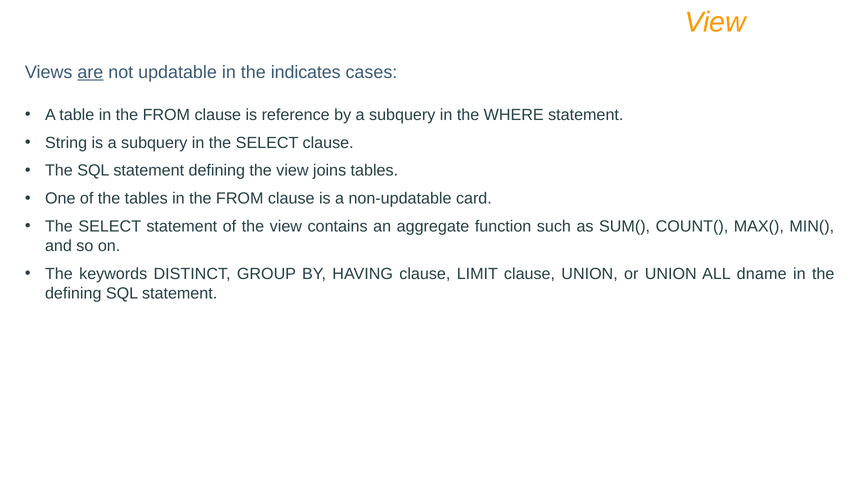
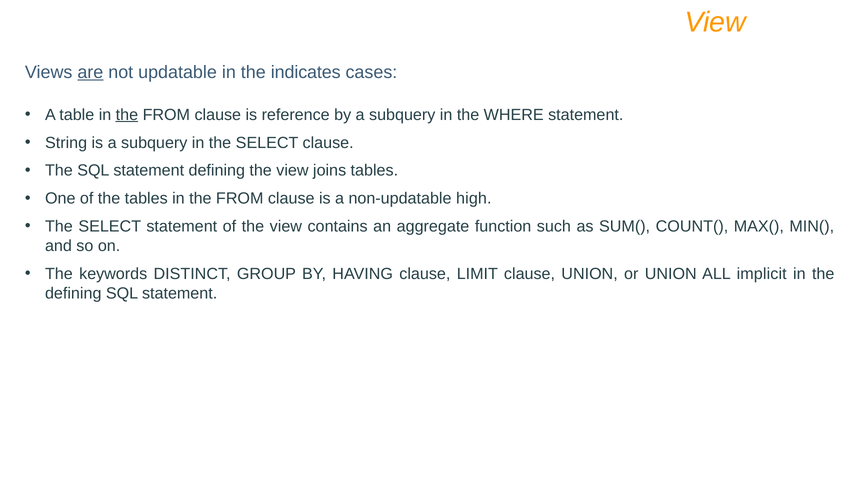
the at (127, 115) underline: none -> present
card: card -> high
dname: dname -> implicit
